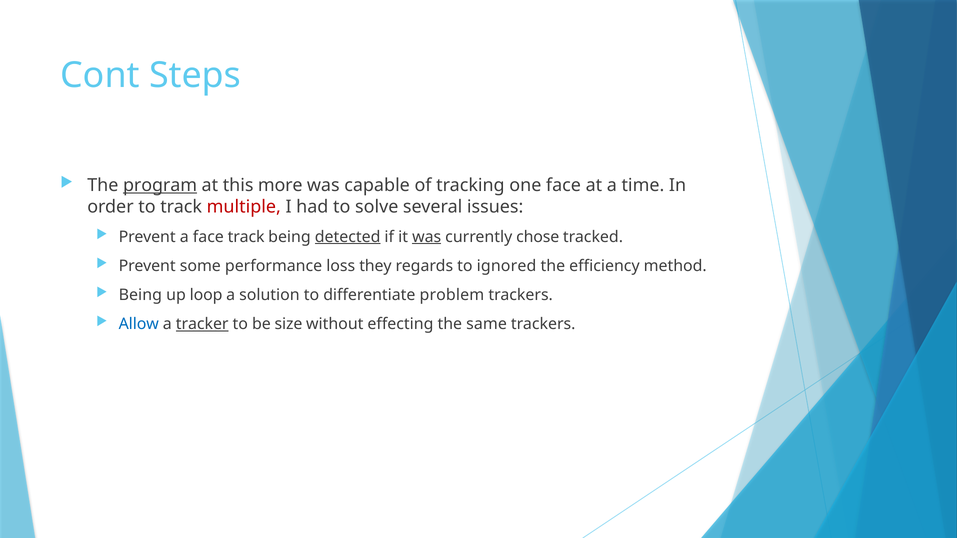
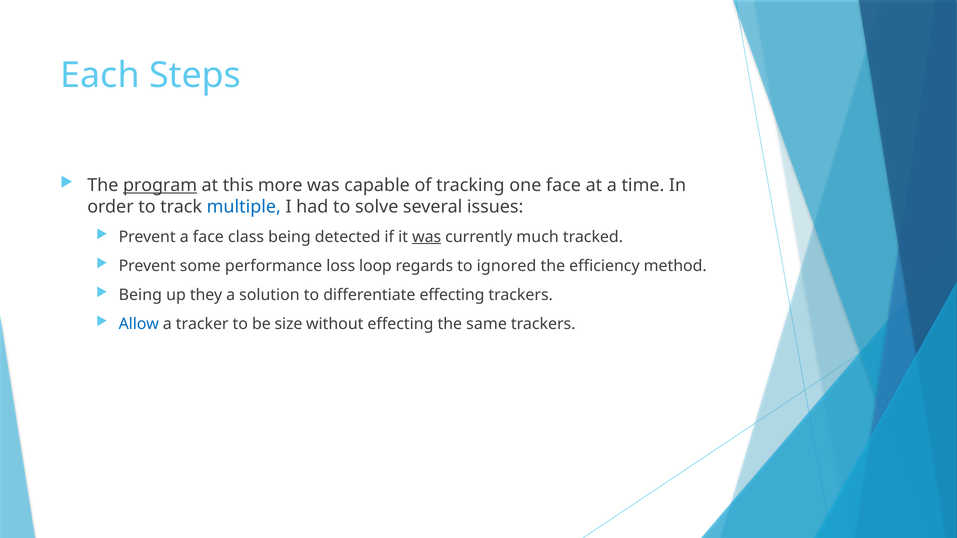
Cont: Cont -> Each
multiple colour: red -> blue
face track: track -> class
detected underline: present -> none
chose: chose -> much
they: they -> loop
loop: loop -> they
differentiate problem: problem -> effecting
tracker underline: present -> none
